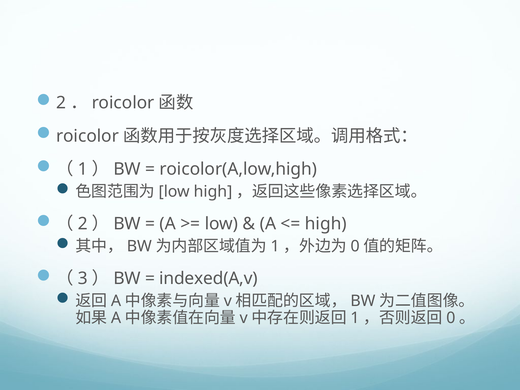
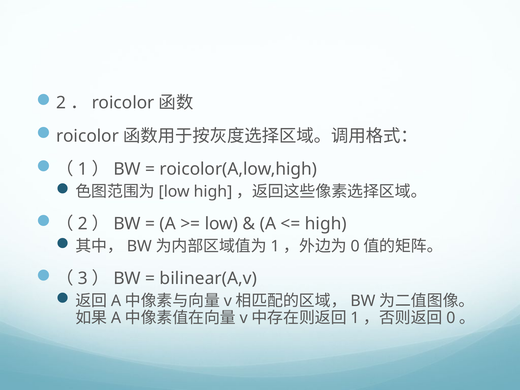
indexed(A,v: indexed(A,v -> bilinear(A,v
